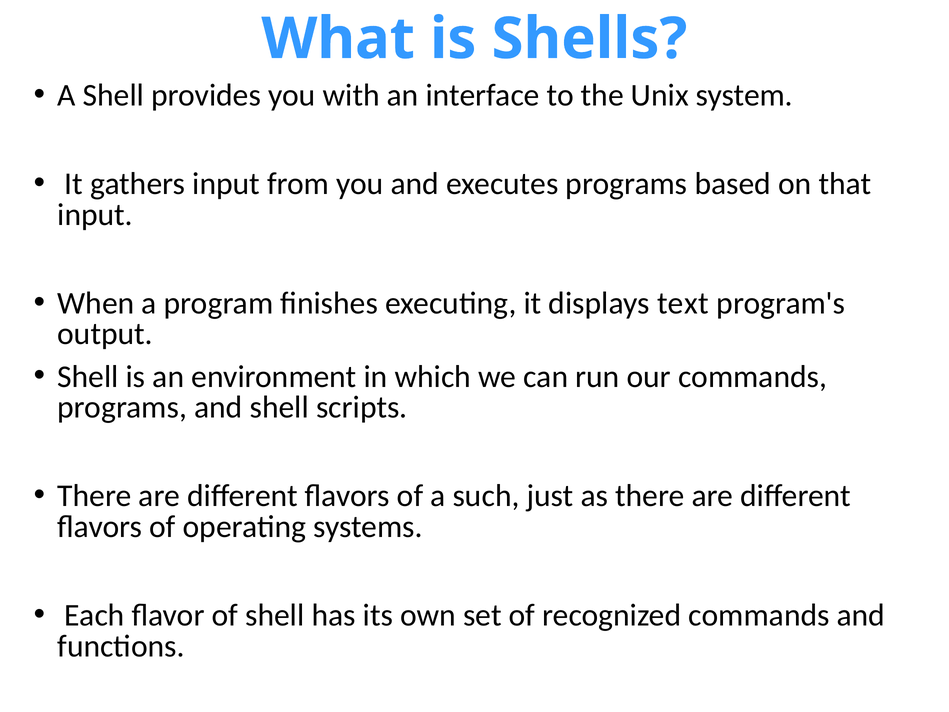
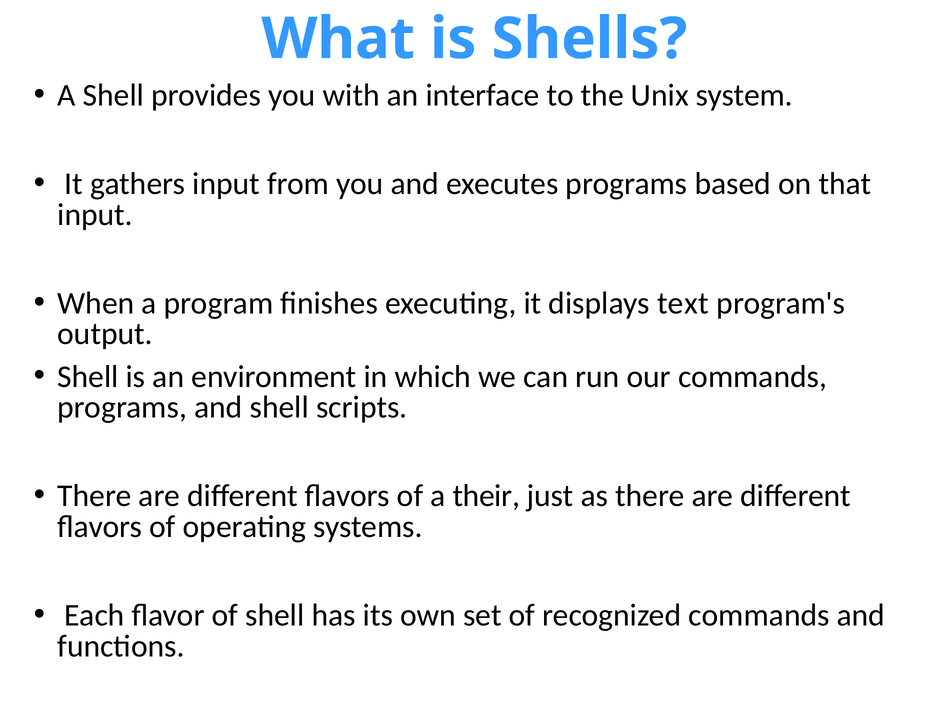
such: such -> their
